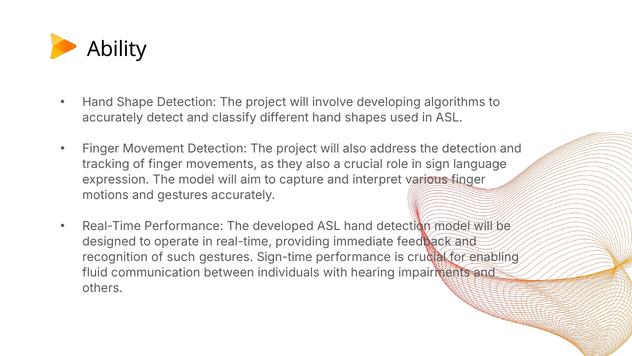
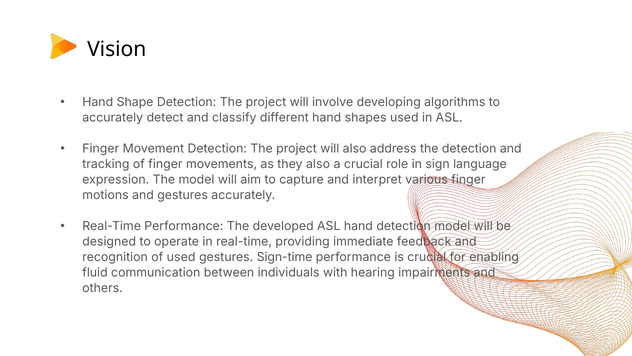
Ability: Ability -> Vision
of such: such -> used
